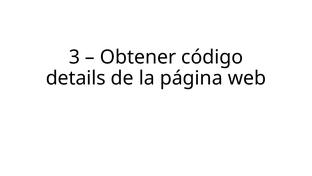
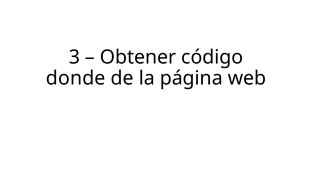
details: details -> donde
